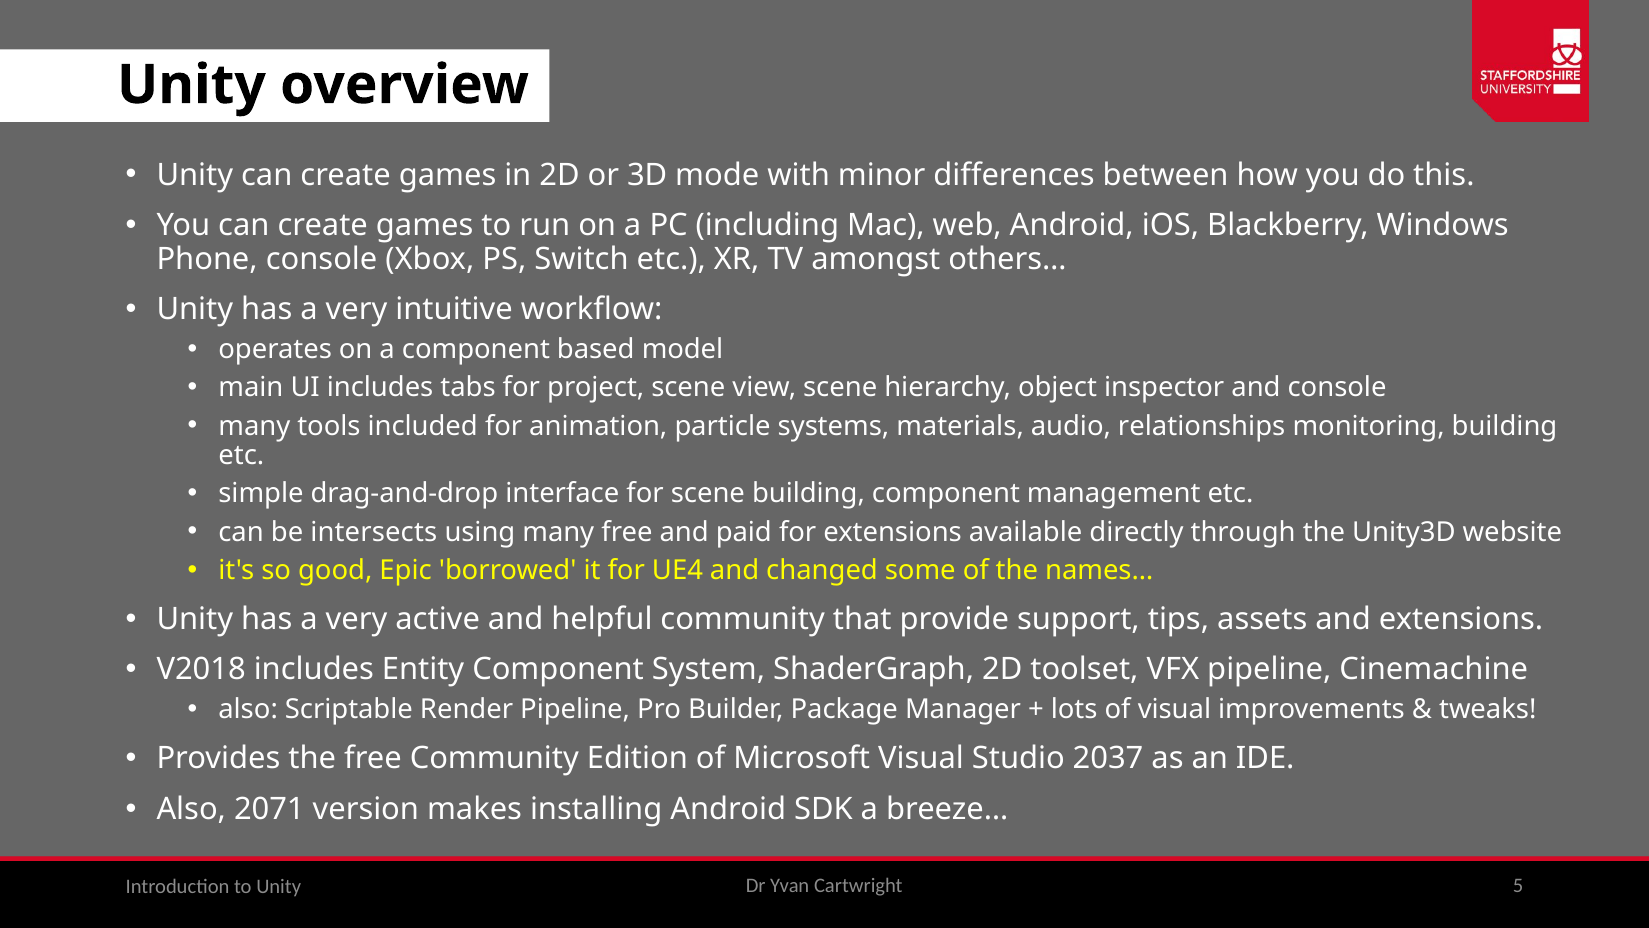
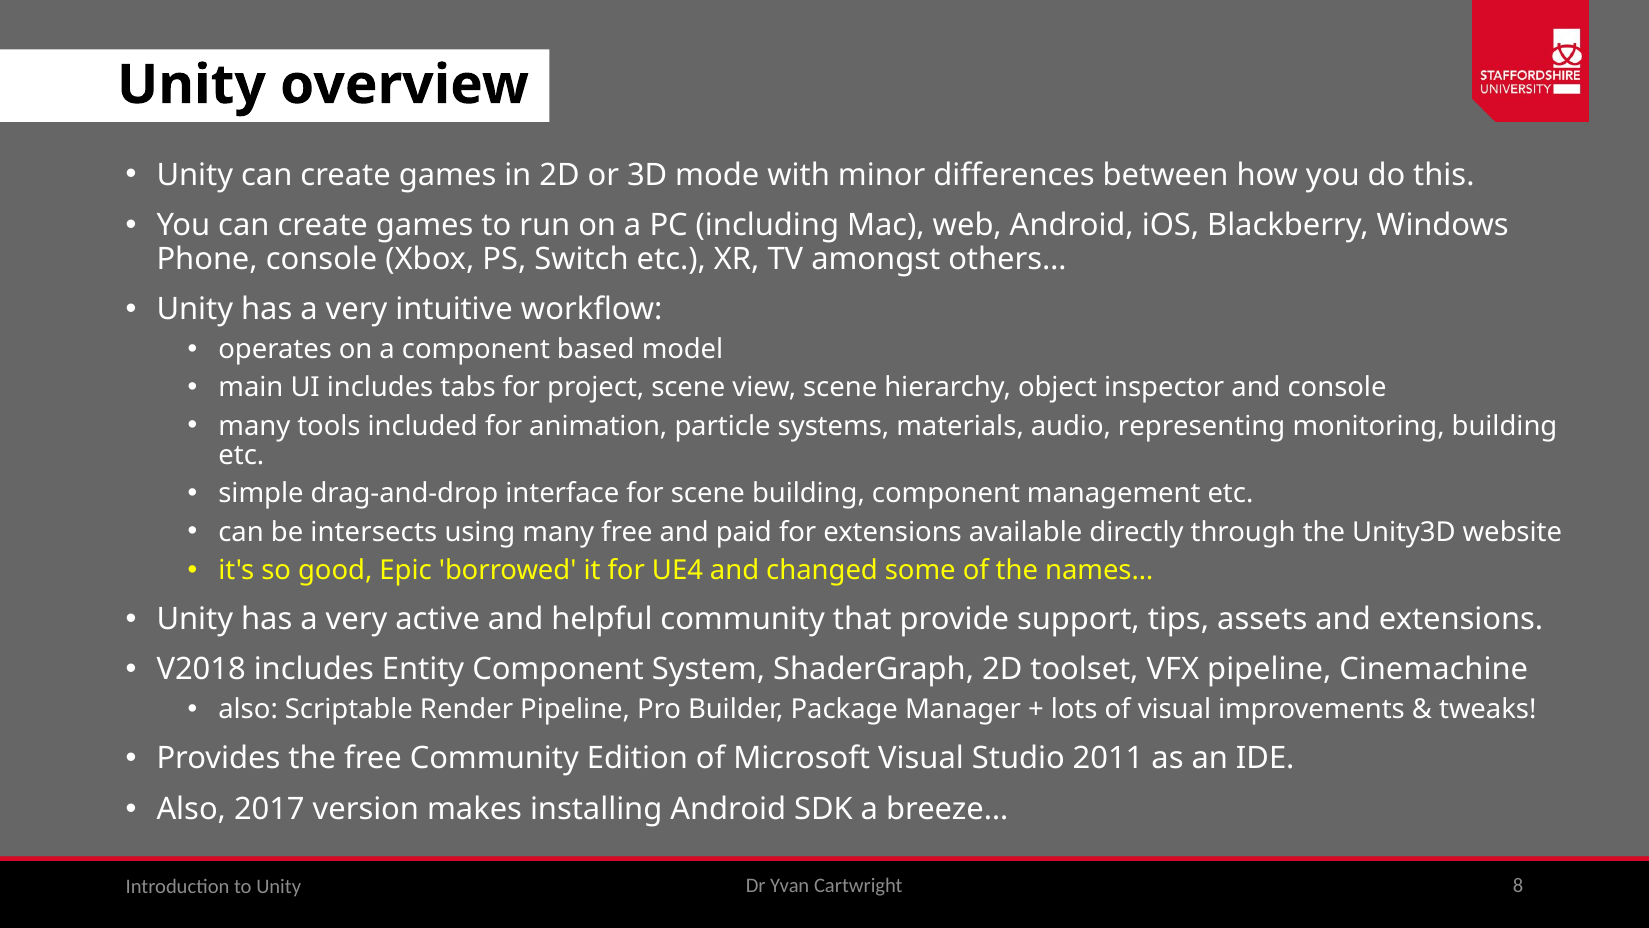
relationships: relationships -> representing
2037: 2037 -> 2011
2071: 2071 -> 2017
5: 5 -> 8
